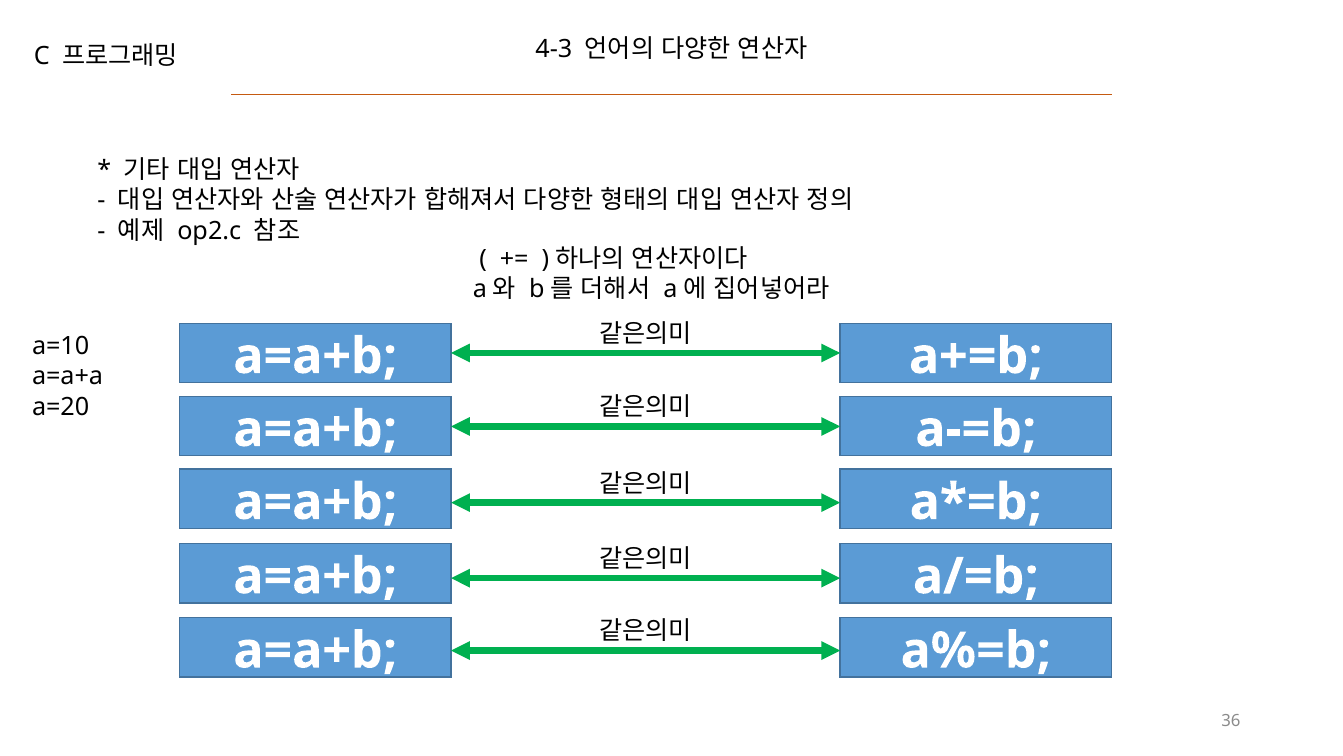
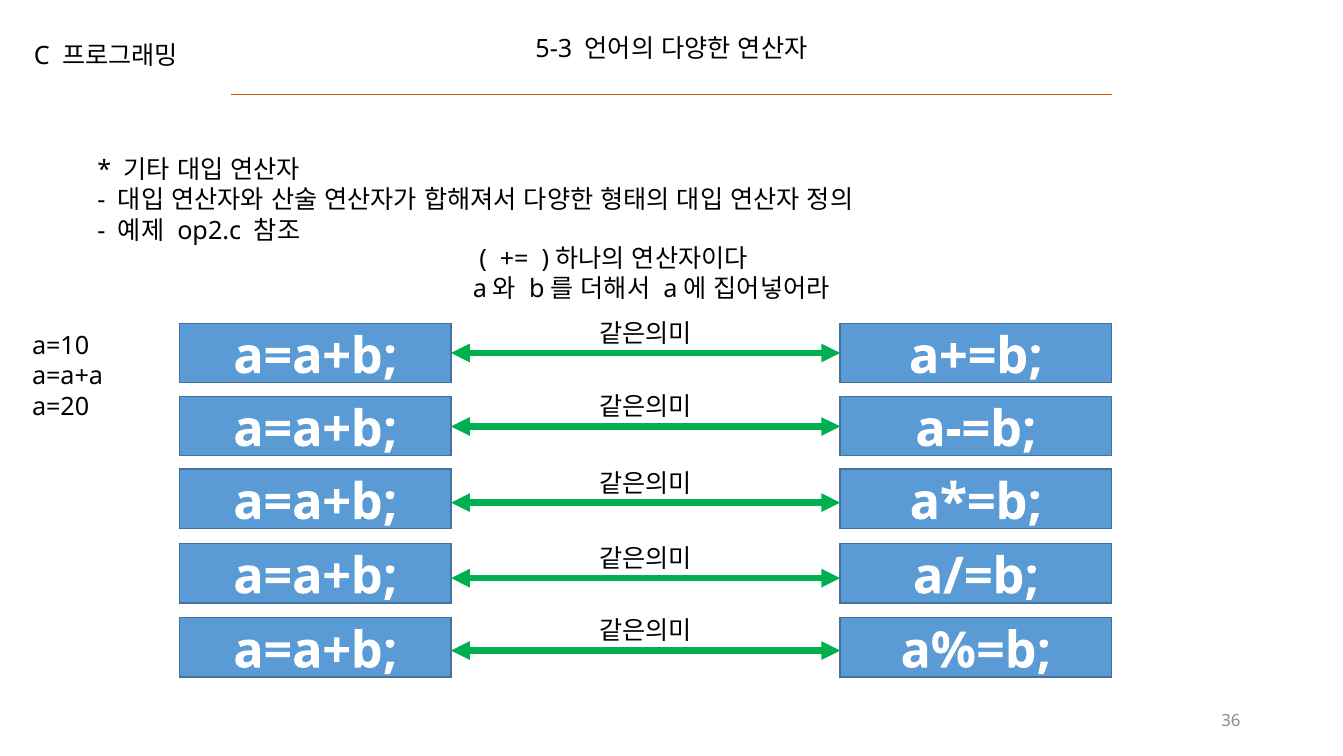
4-3: 4-3 -> 5-3
